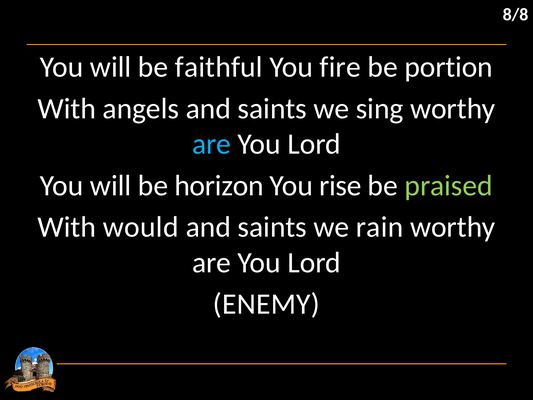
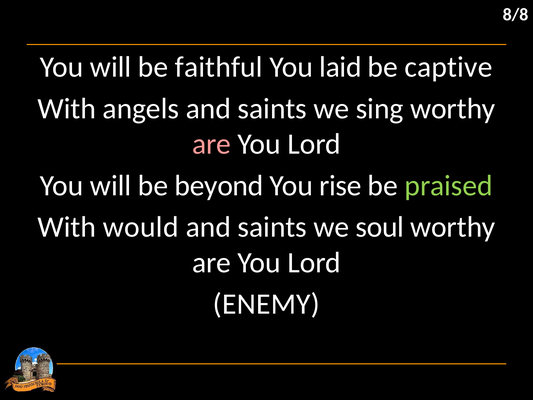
fire: fire -> laid
portion: portion -> captive
are at (211, 144) colour: light blue -> pink
horizon: horizon -> beyond
rain: rain -> soul
